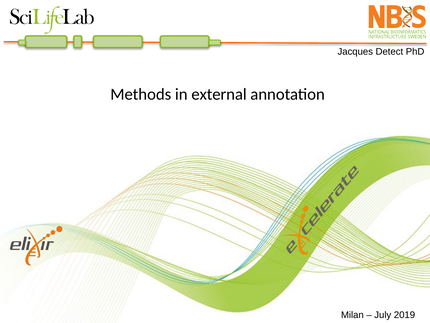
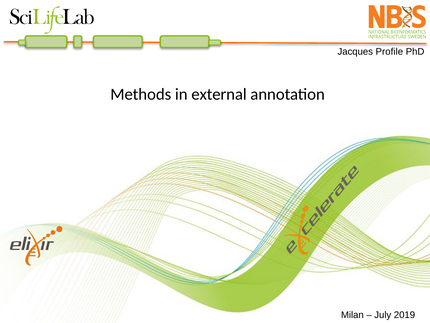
Detect: Detect -> Profile
